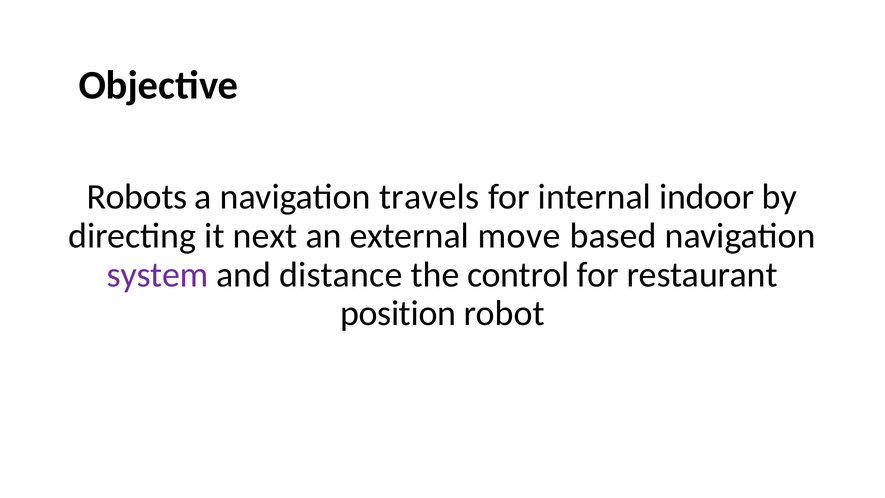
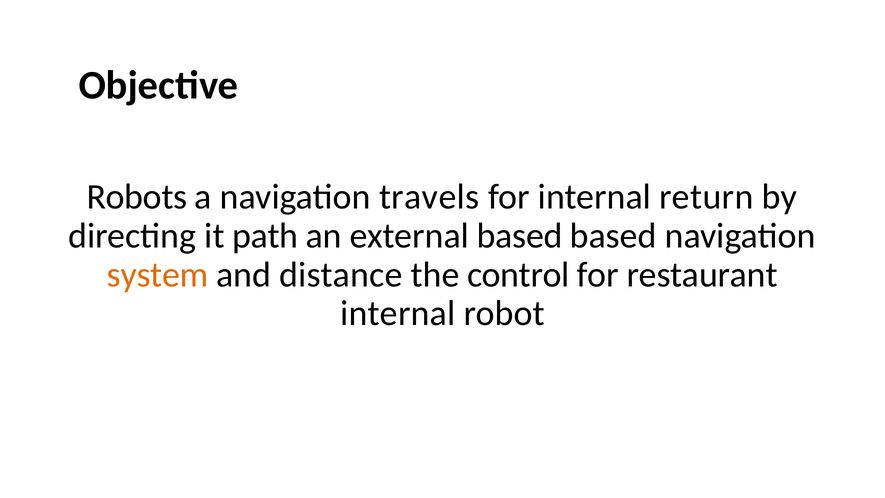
indoor: indoor -> return
next: next -> path
external move: move -> based
system colour: purple -> orange
position at (398, 313): position -> internal
